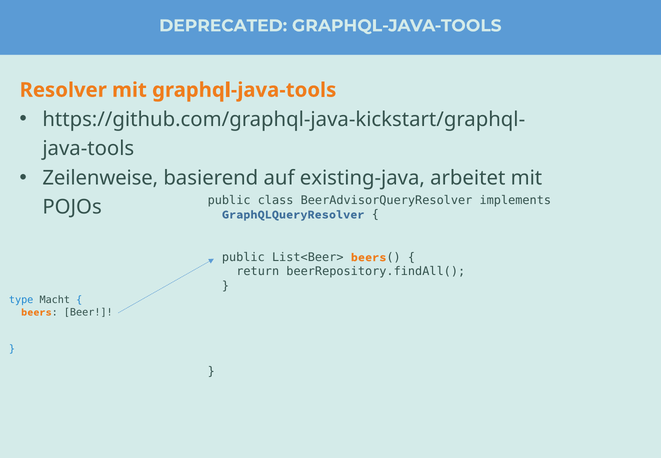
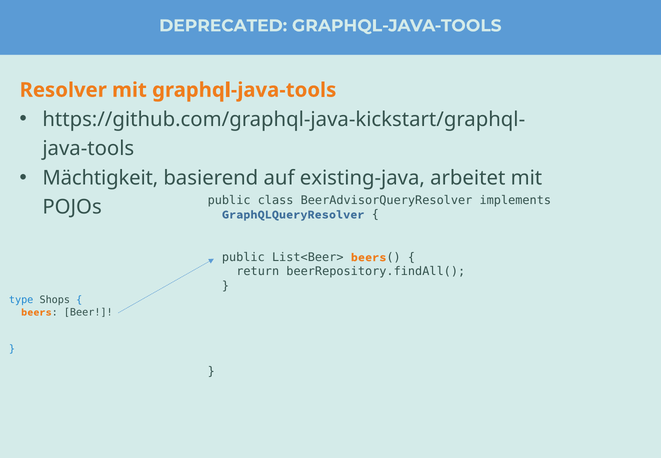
Zeilenweise: Zeilenweise -> Mächtigkeit
Macht: Macht -> Shops
